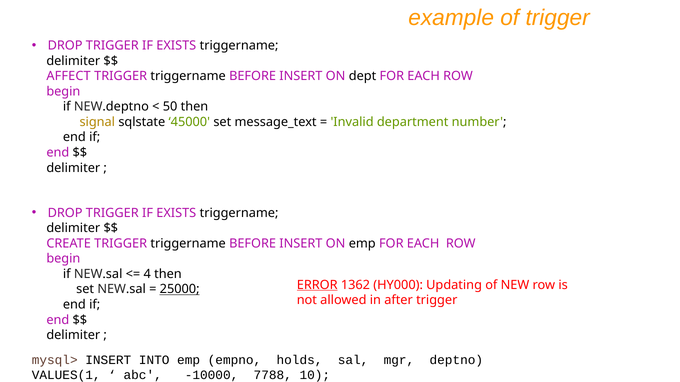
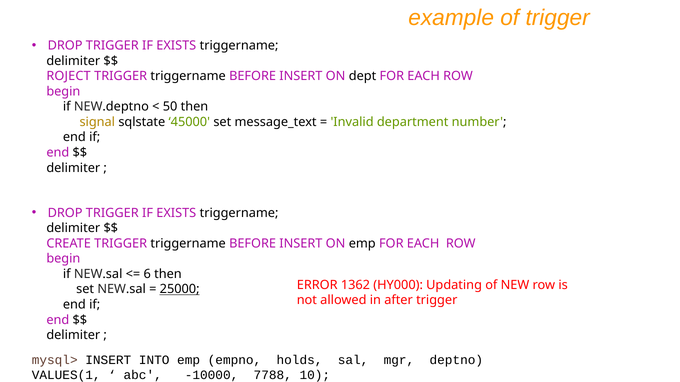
AFFECT: AFFECT -> ROJECT
4: 4 -> 6
ERROR underline: present -> none
